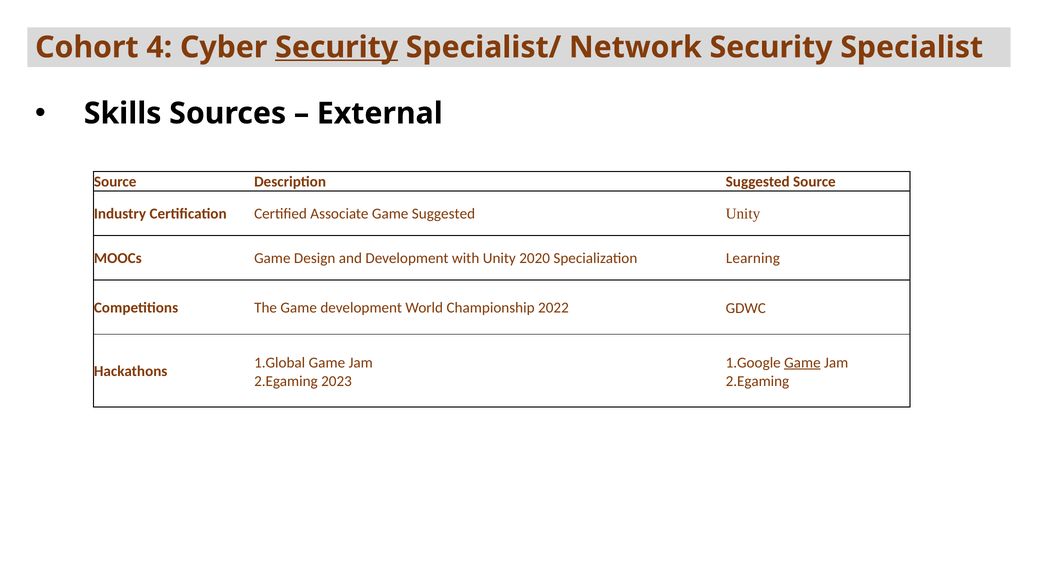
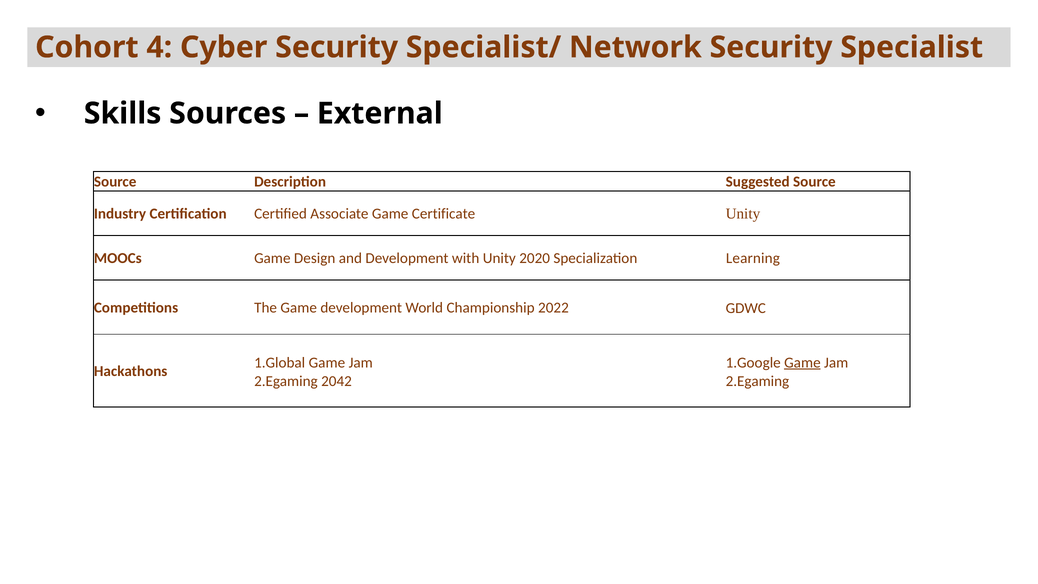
Security at (337, 47) underline: present -> none
Game Suggested: Suggested -> Certificate
2023: 2023 -> 2042
